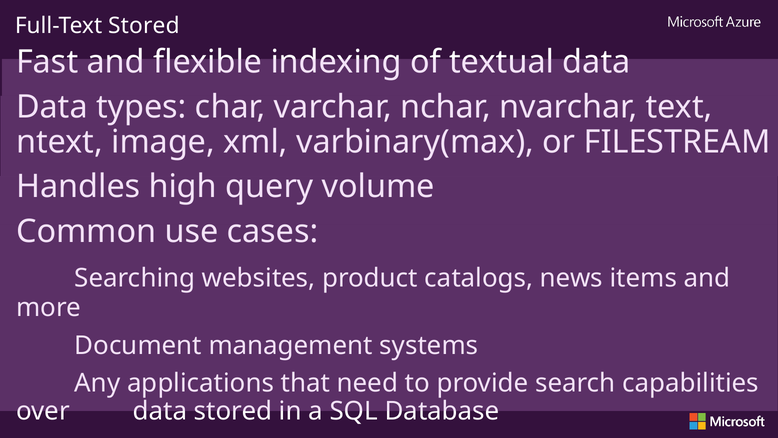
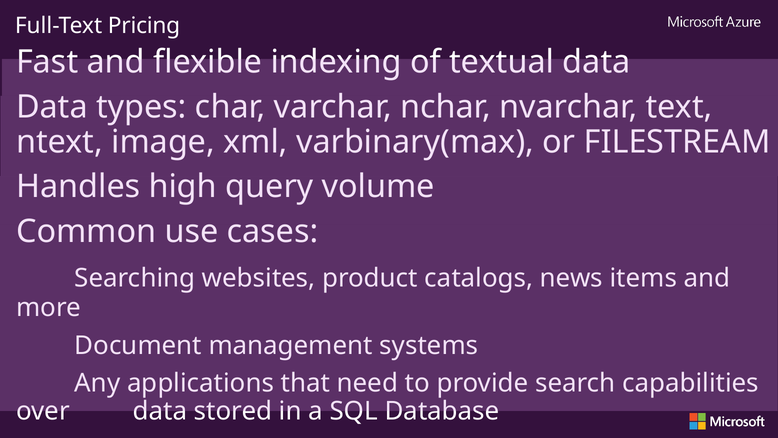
Full-Text Stored: Stored -> Pricing
